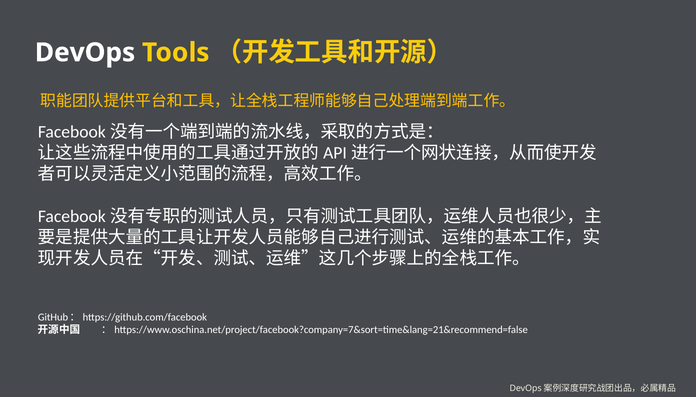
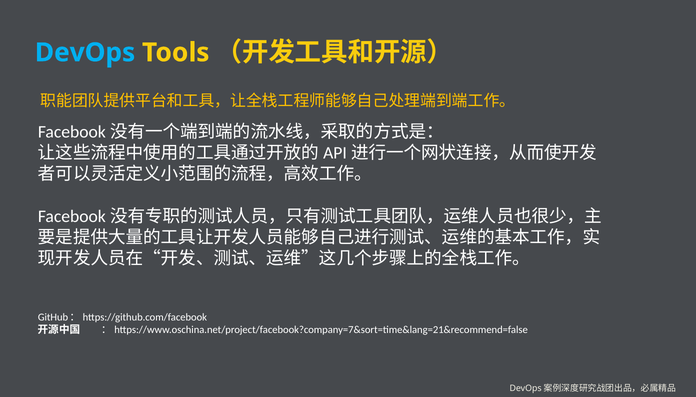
DevOps at (85, 53) colour: white -> light blue
